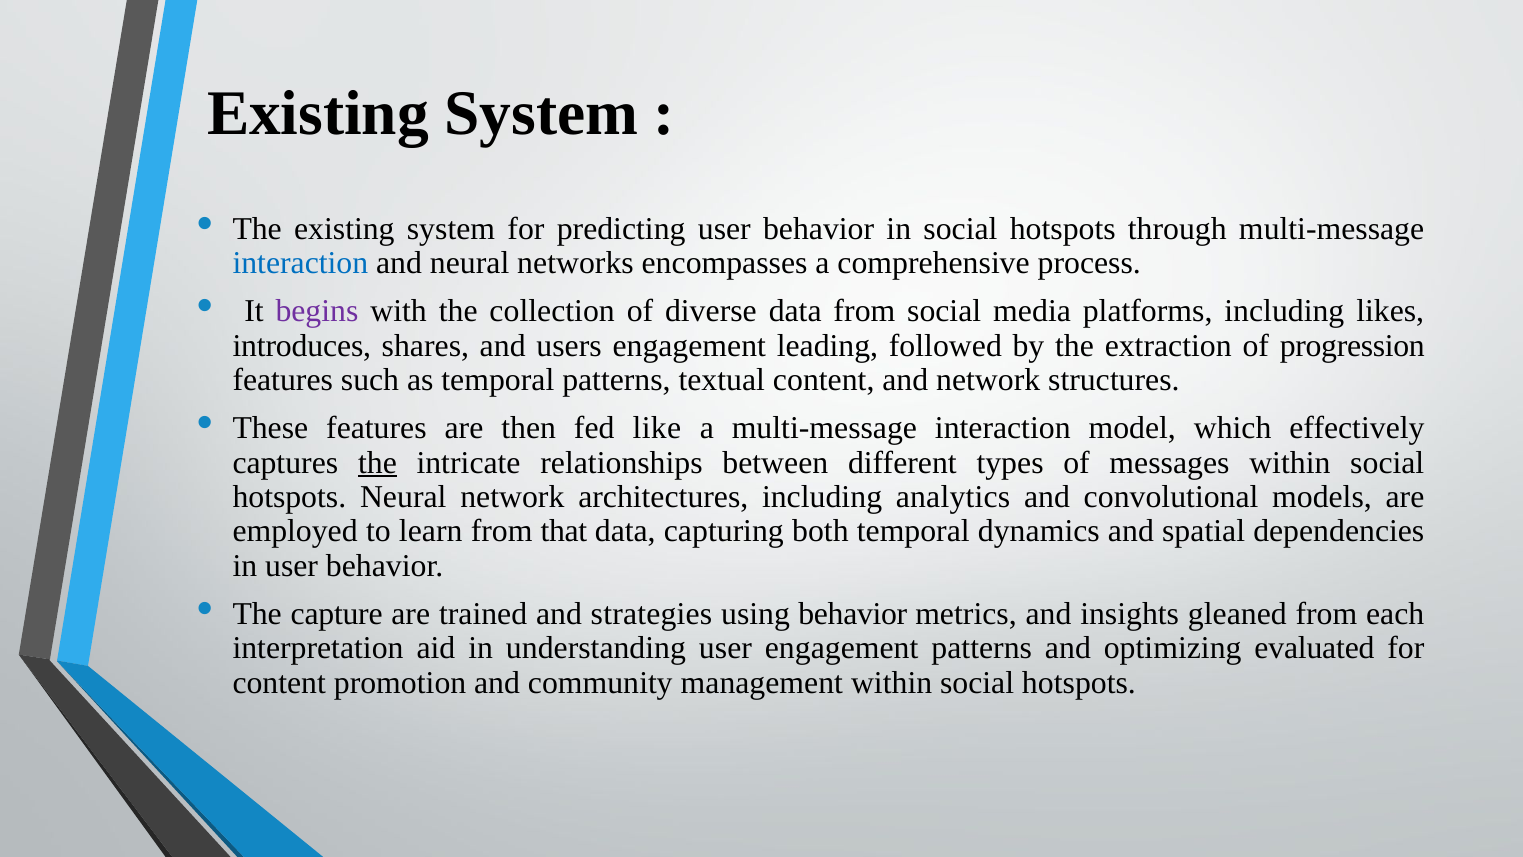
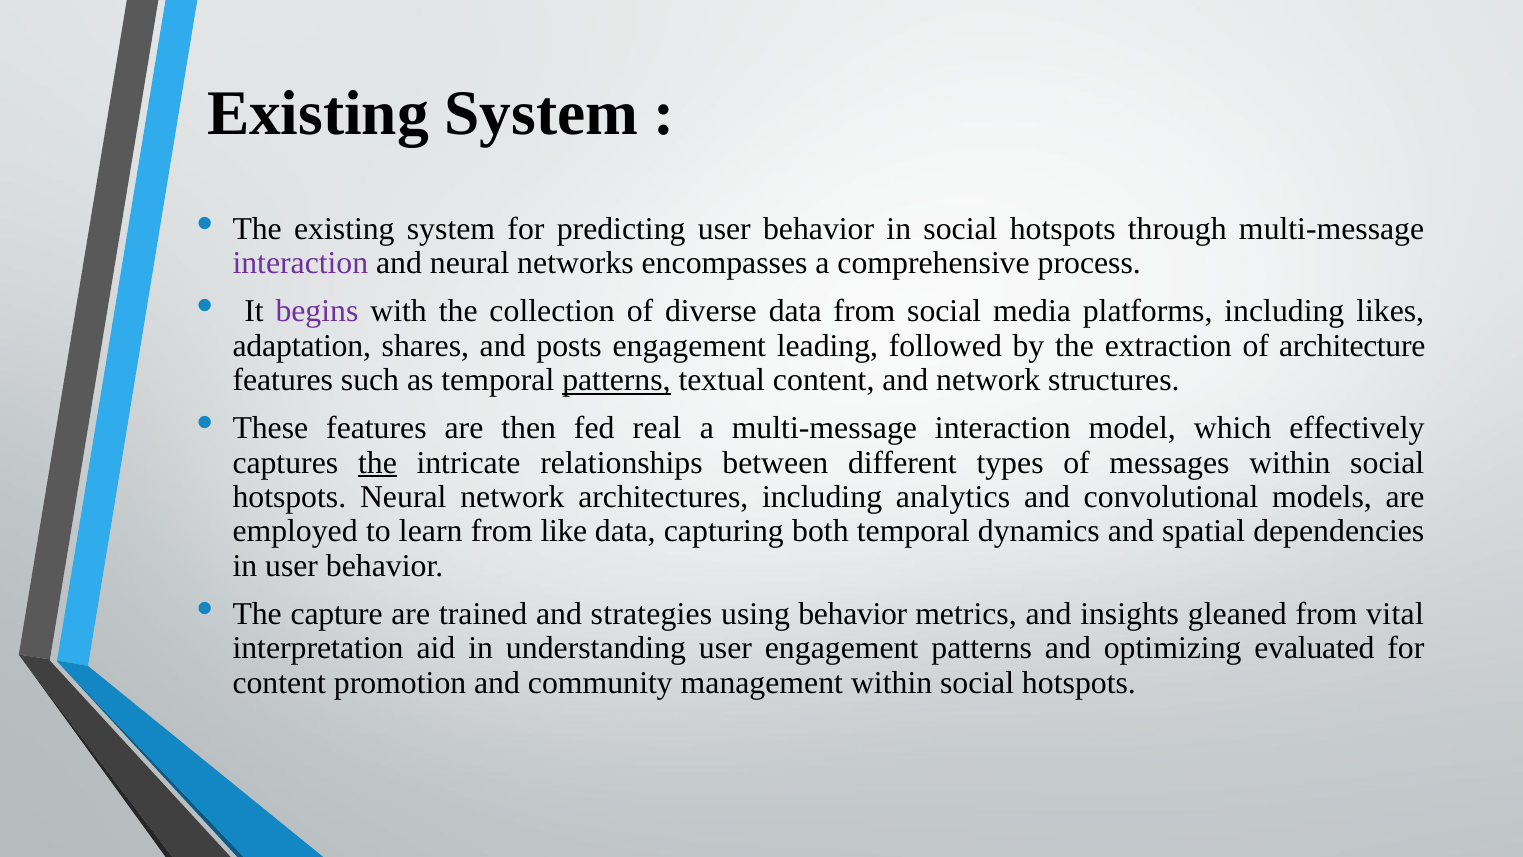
interaction at (300, 263) colour: blue -> purple
introduces: introduces -> adaptation
users: users -> posts
progression: progression -> architecture
patterns at (616, 380) underline: none -> present
like: like -> real
that: that -> like
each: each -> vital
